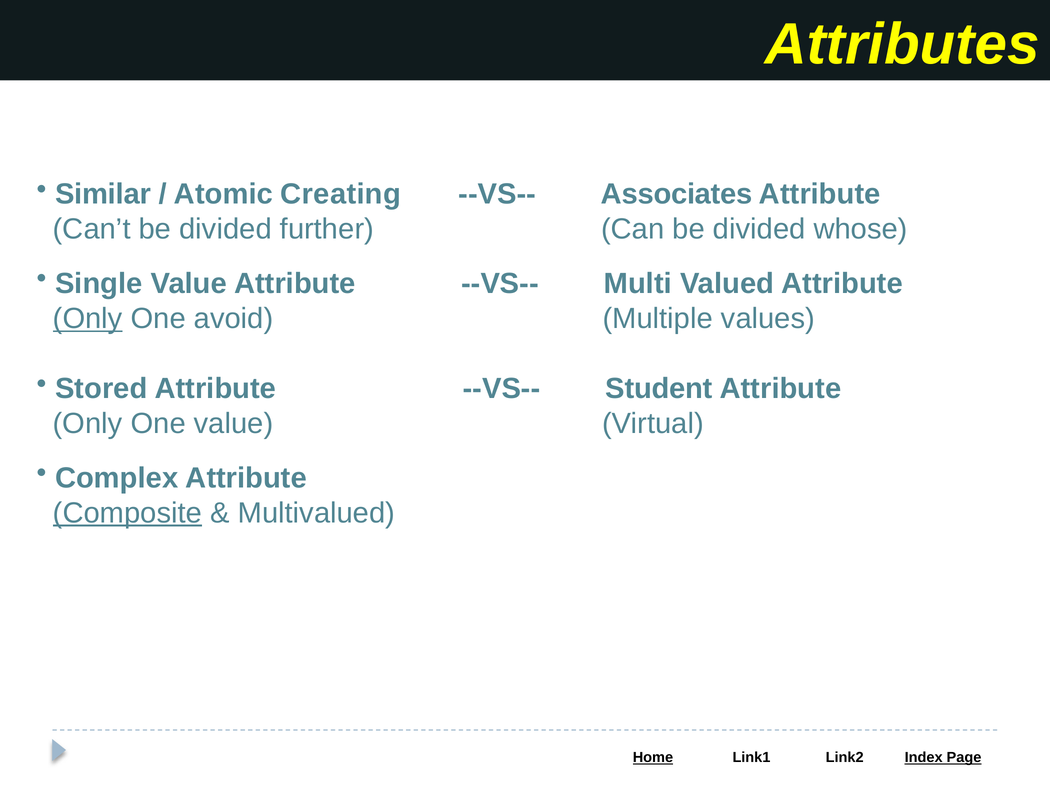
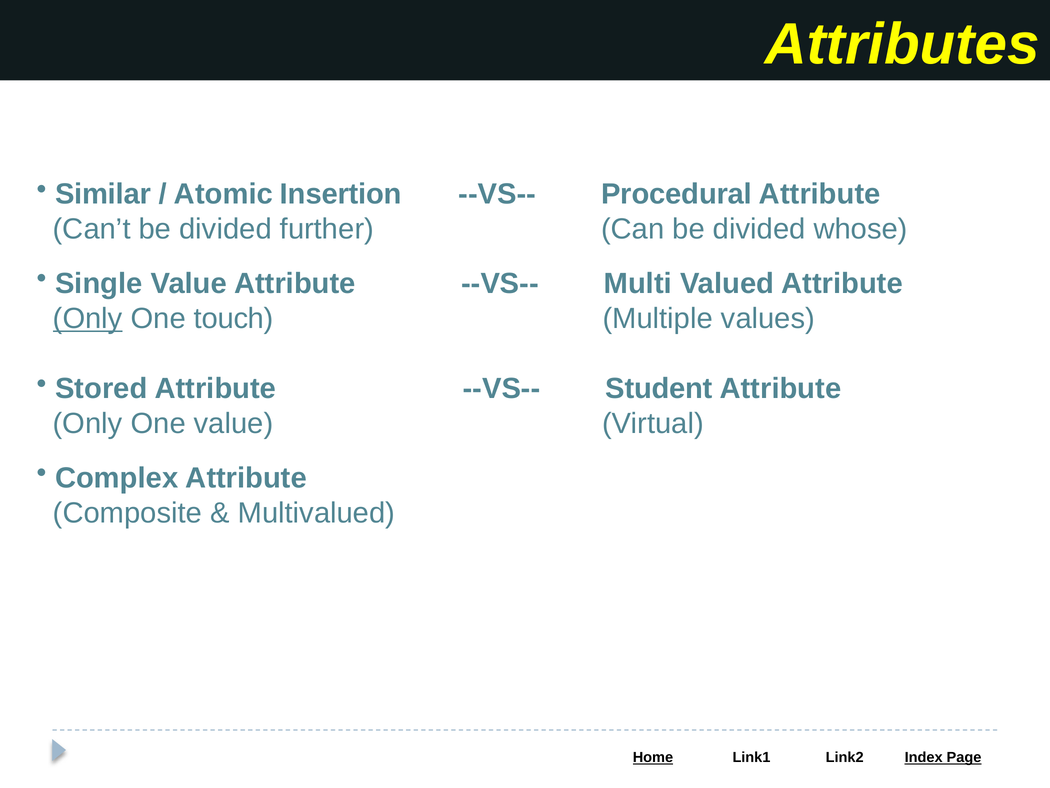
Creating: Creating -> Insertion
Associates: Associates -> Procedural
avoid: avoid -> touch
Composite underline: present -> none
